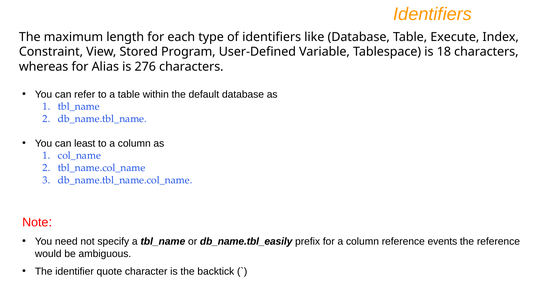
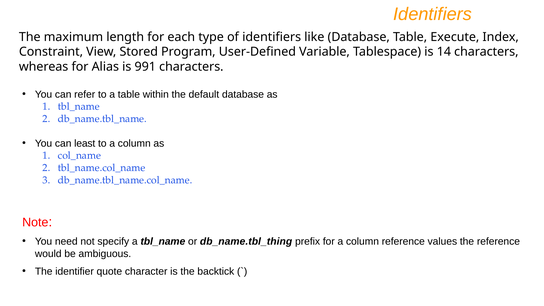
18: 18 -> 14
276: 276 -> 991
db_name.tbl_easily: db_name.tbl_easily -> db_name.tbl_thing
events: events -> values
